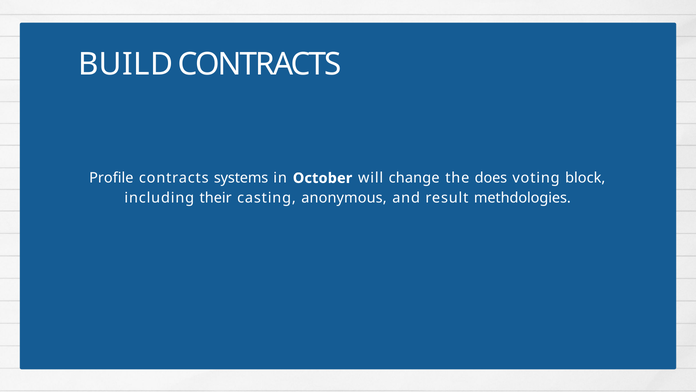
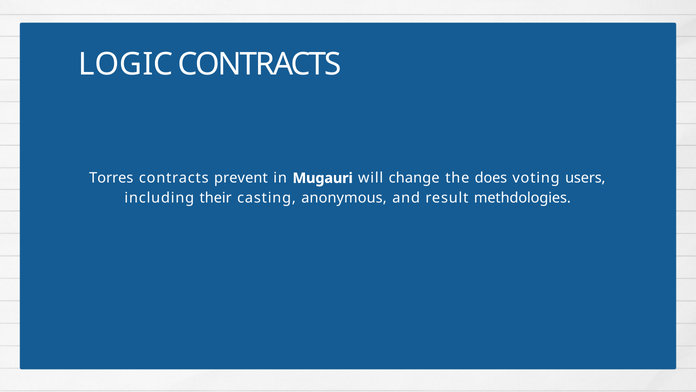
BUILD: BUILD -> LOGIC
Profile: Profile -> Torres
systems: systems -> prevent
October: October -> Mugauri
block: block -> users
